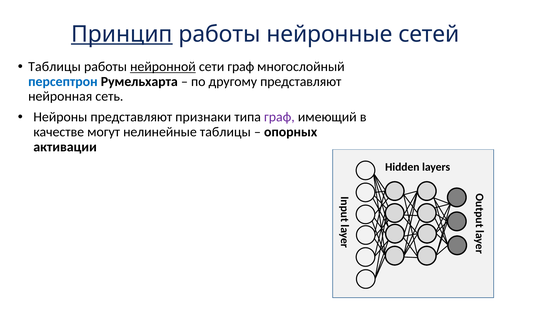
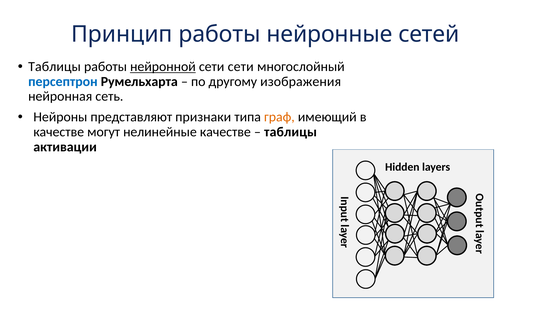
Принцип underline: present -> none
сети граф: граф -> сети
другому представляют: представляют -> изображения
граф at (279, 117) colour: purple -> orange
нелинейные таблицы: таблицы -> качестве
опорных at (291, 132): опорных -> таблицы
